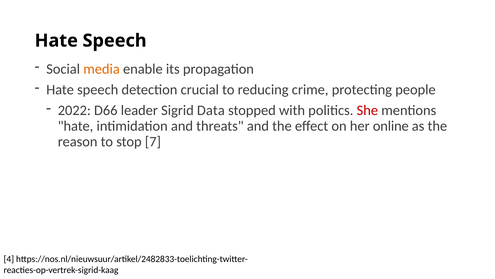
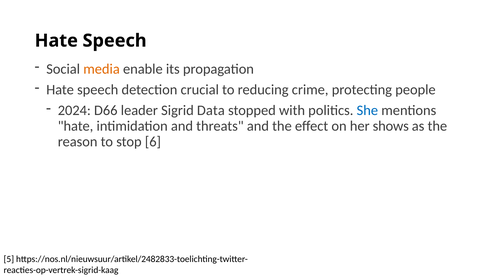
2022: 2022 -> 2024
She colour: red -> blue
online: online -> shows
7: 7 -> 6
4: 4 -> 5
